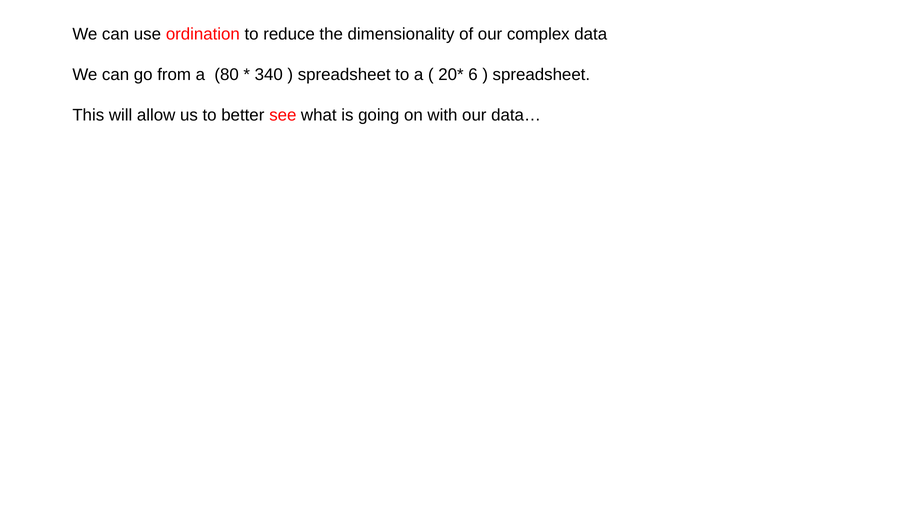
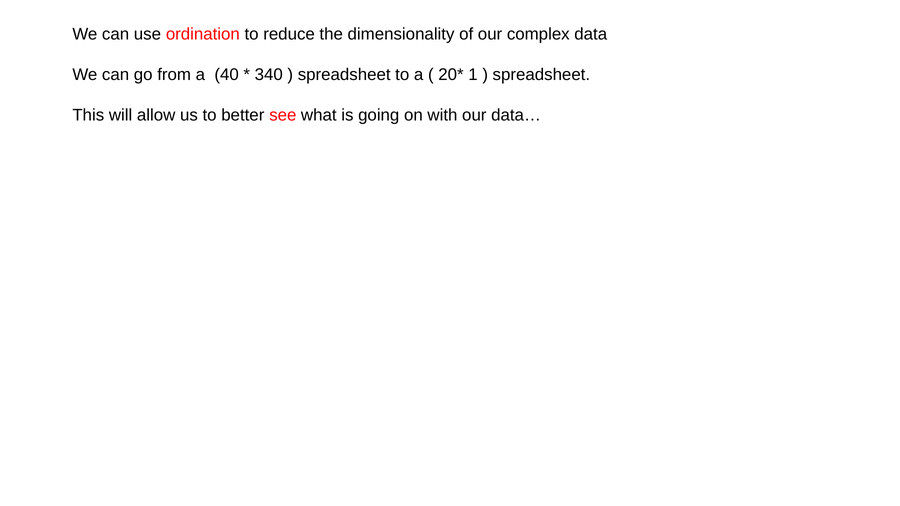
80: 80 -> 40
6: 6 -> 1
